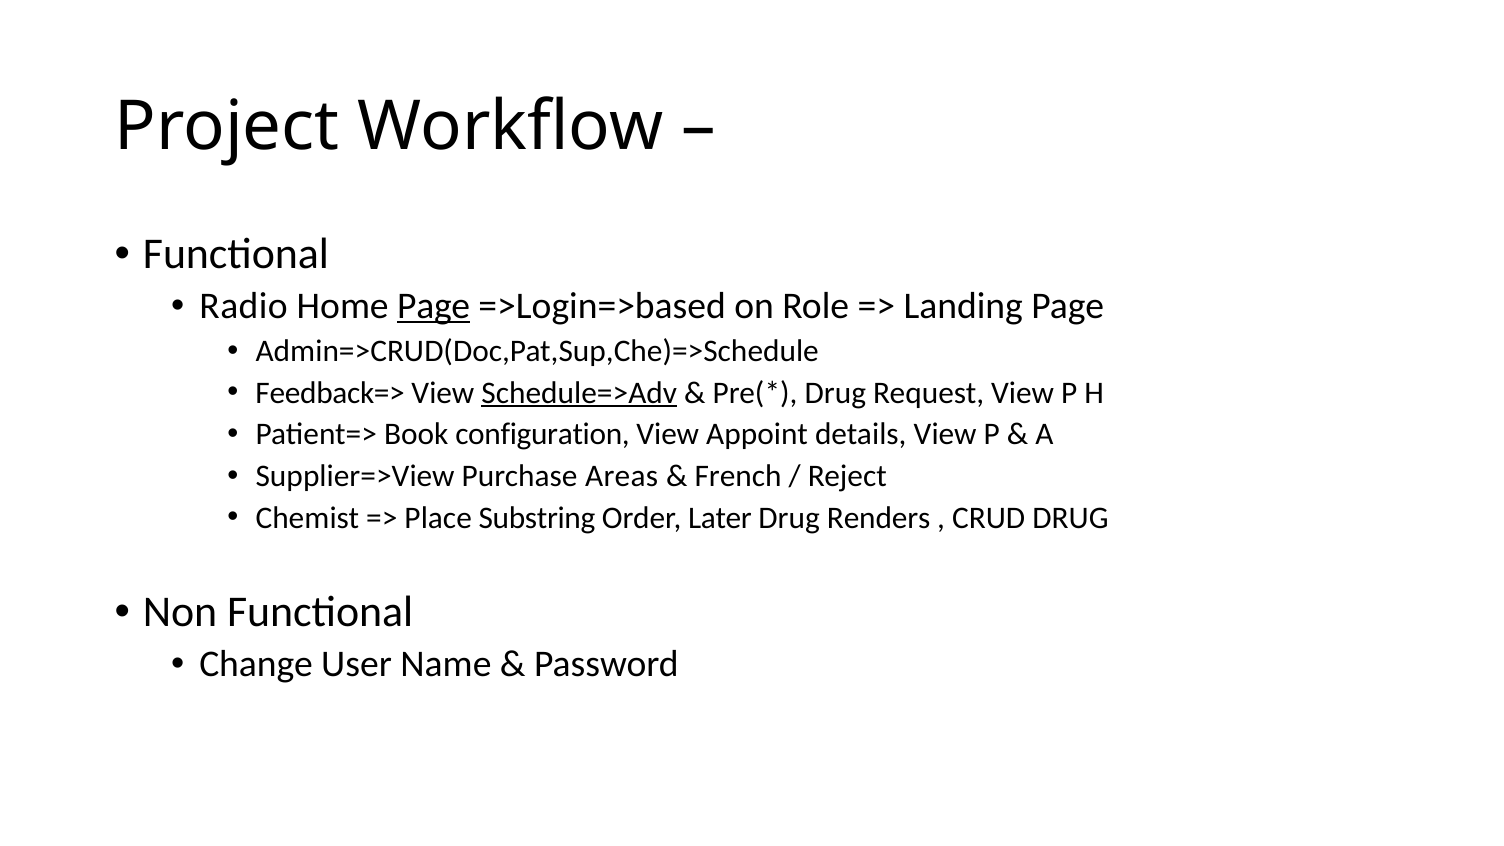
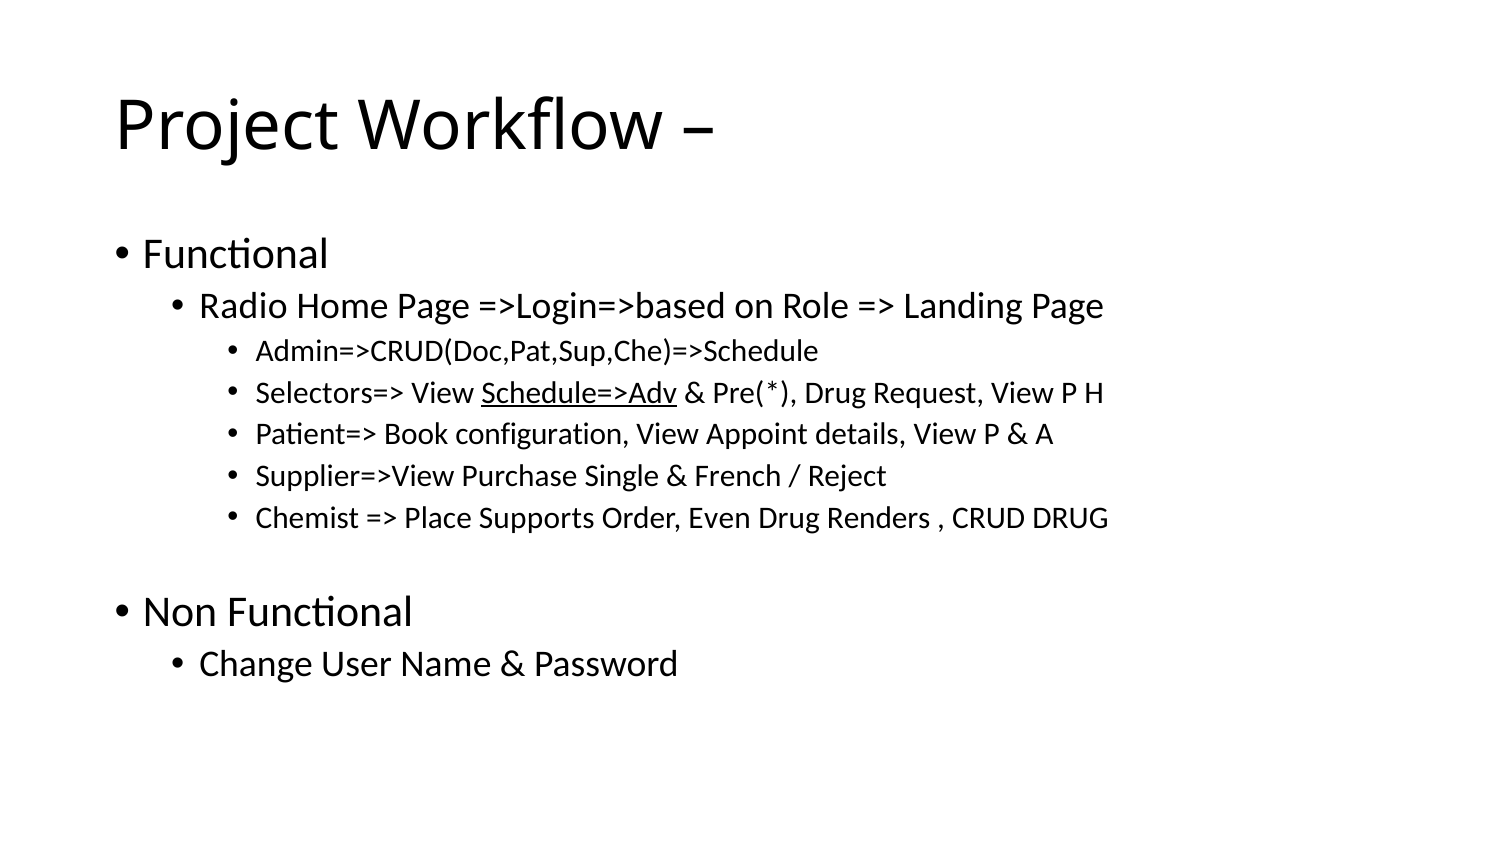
Page at (434, 306) underline: present -> none
Feedback=>: Feedback=> -> Selectors=>
Areas: Areas -> Single
Substring: Substring -> Supports
Later: Later -> Even
